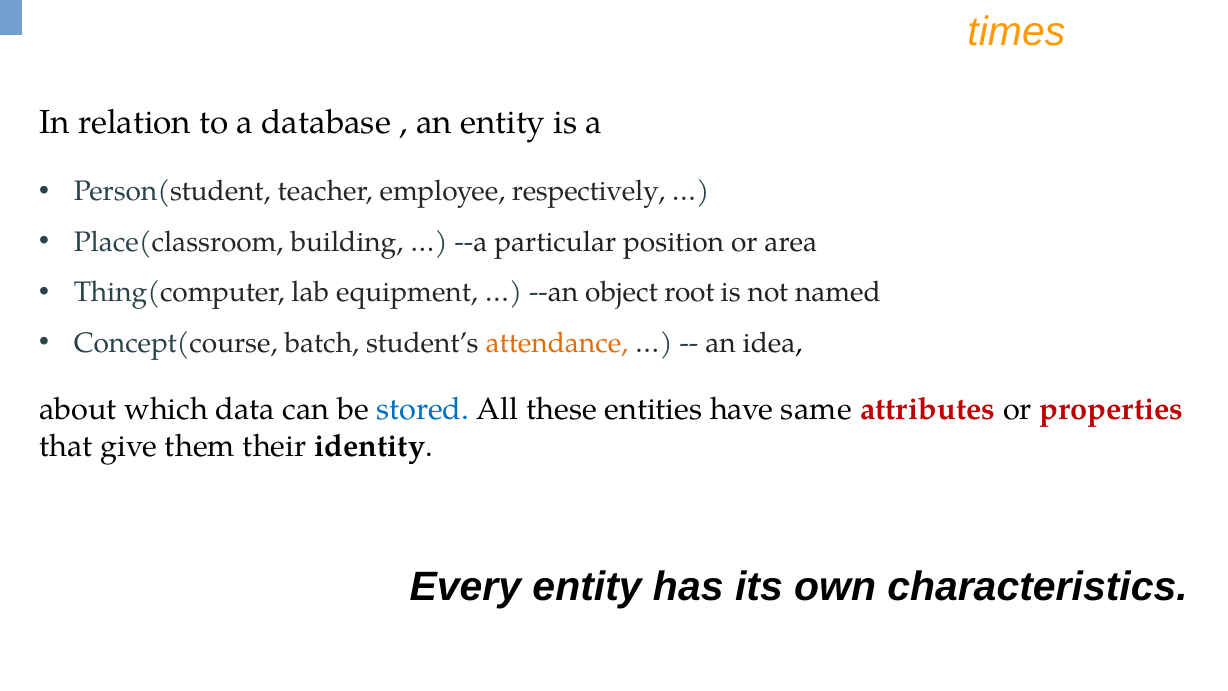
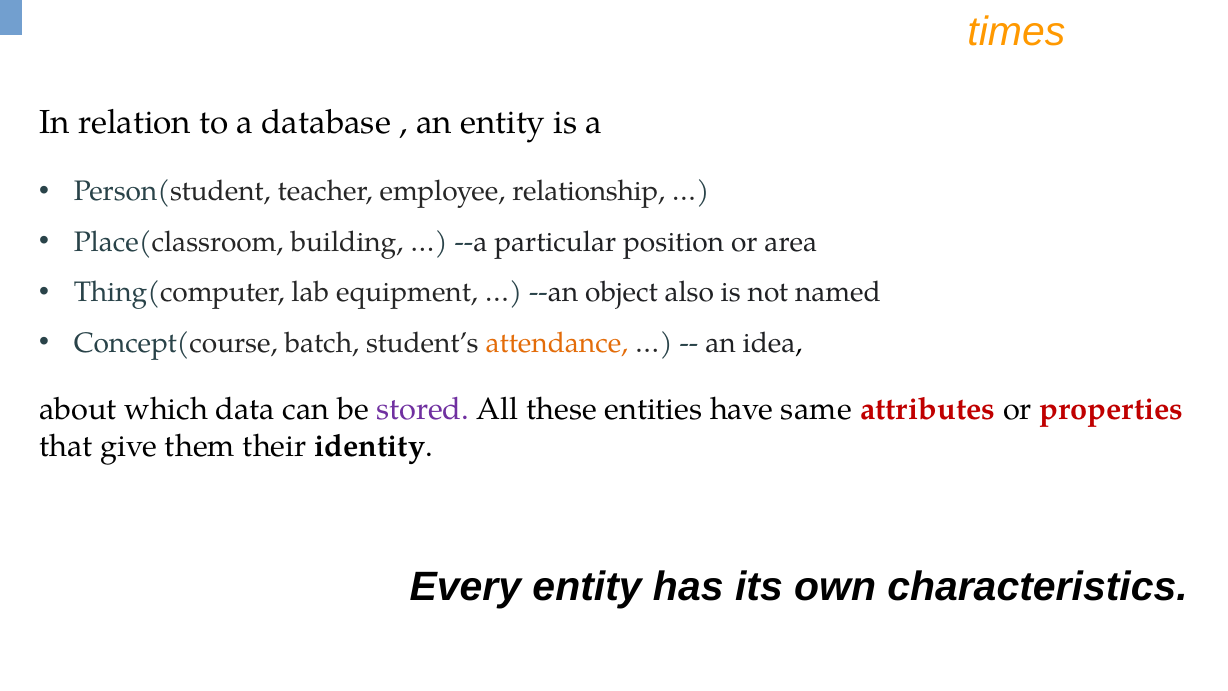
respectively: respectively -> relationship
root: root -> also
stored colour: blue -> purple
